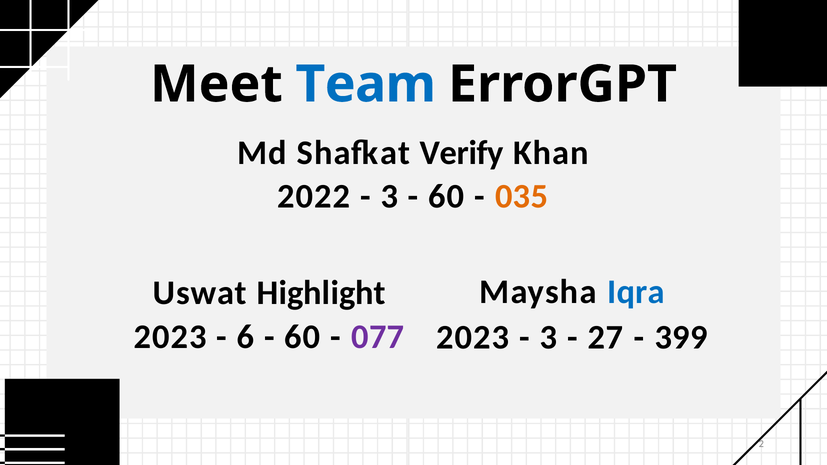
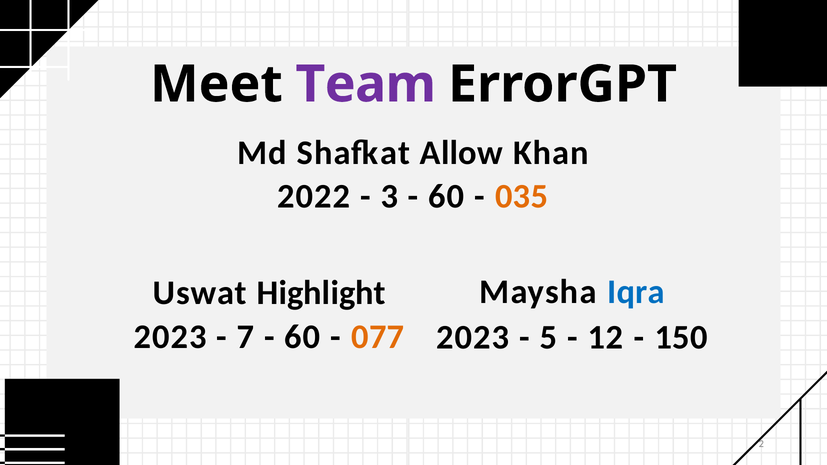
Team colour: blue -> purple
Verify: Verify -> Allow
6: 6 -> 7
077 colour: purple -> orange
3 at (548, 338): 3 -> 5
27: 27 -> 12
399: 399 -> 150
